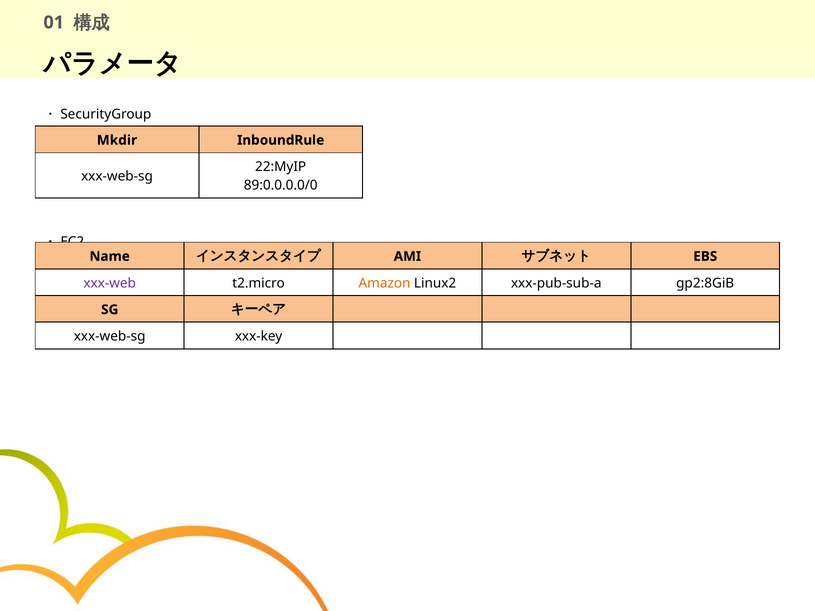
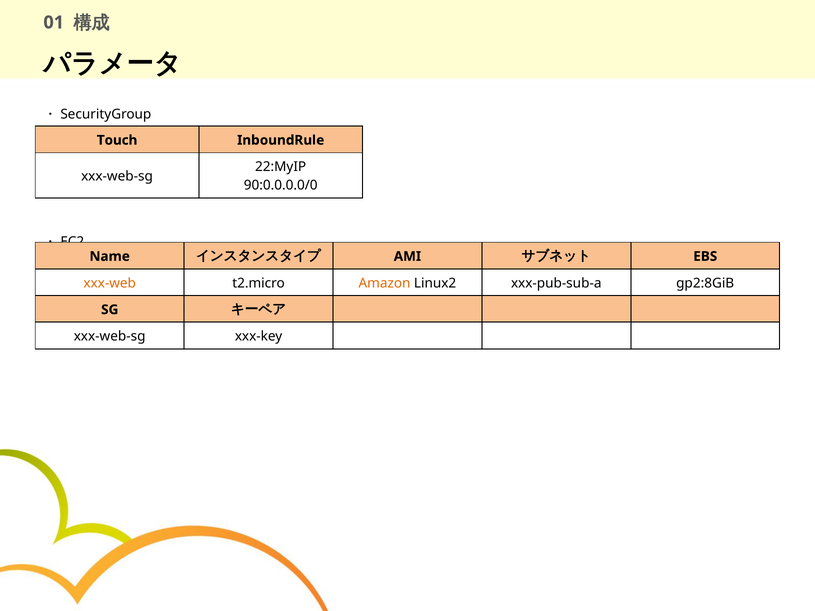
Mkdir: Mkdir -> Touch
89:0.0.0.0/0: 89:0.0.0.0/0 -> 90:0.0.0.0/0
xxx-web colour: purple -> orange
